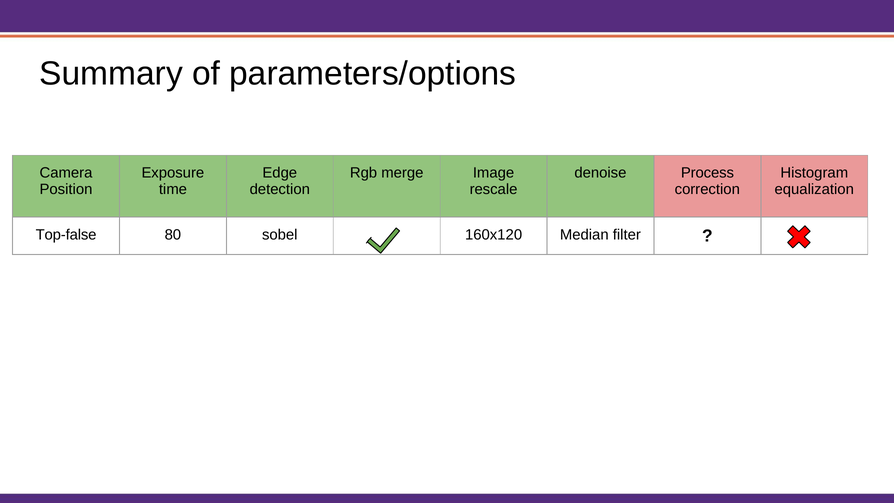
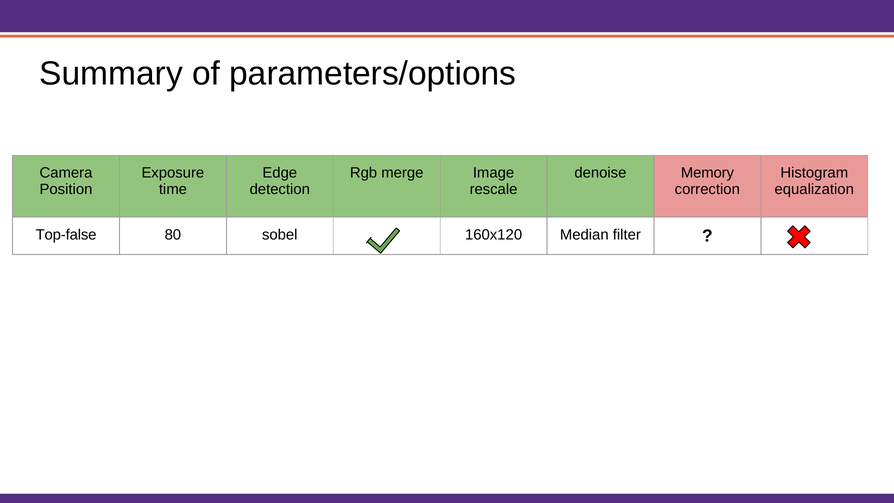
Process: Process -> Memory
